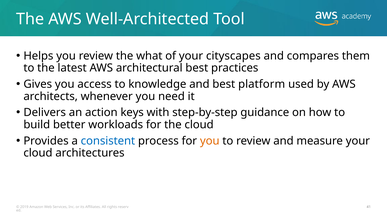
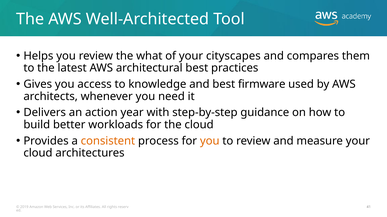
platform: platform -> firmware
keys: keys -> year
consistent colour: blue -> orange
